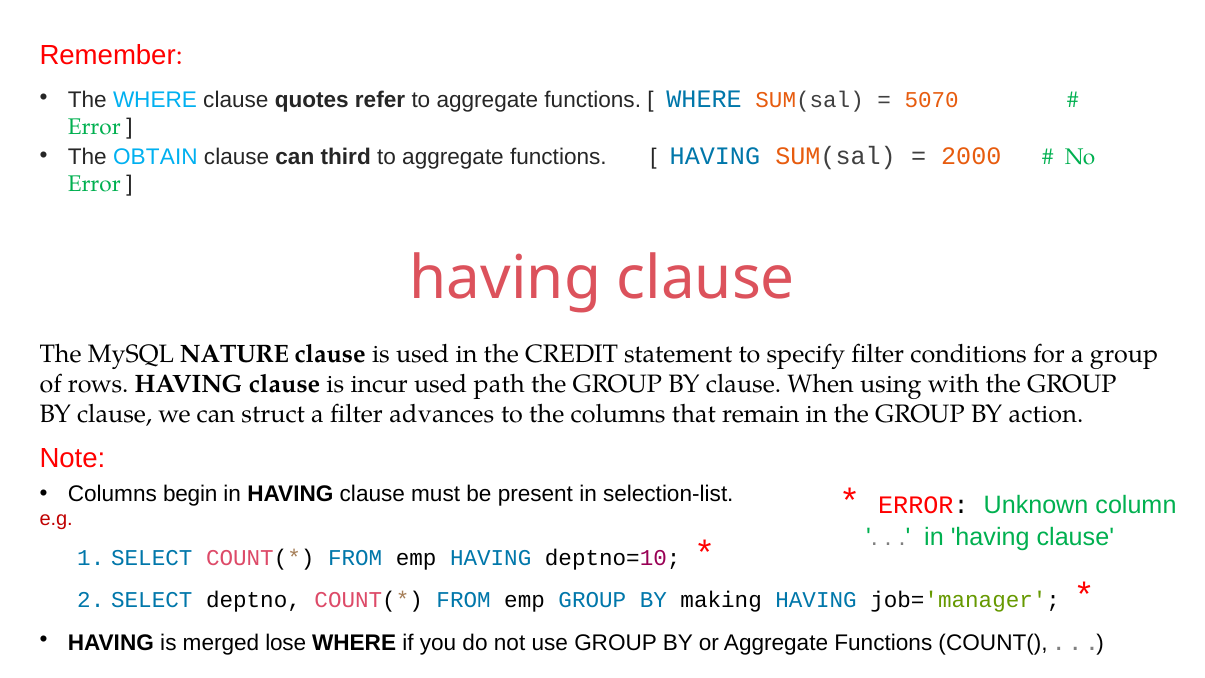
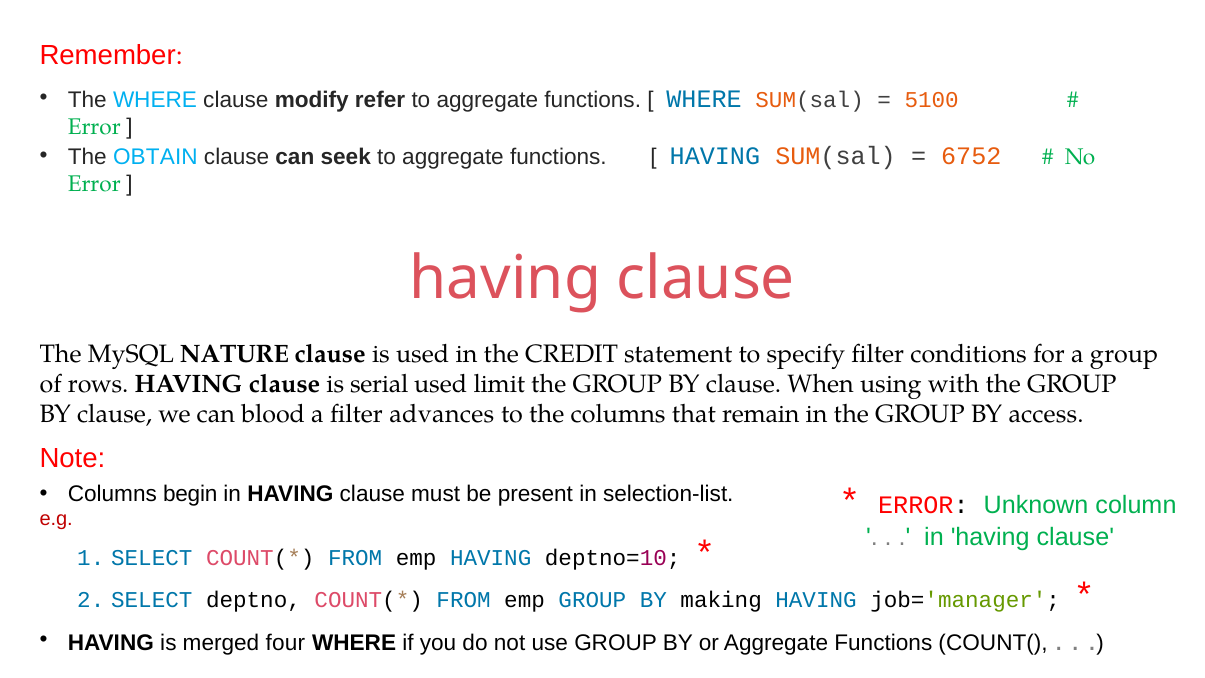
quotes: quotes -> modify
5070: 5070 -> 5100
third: third -> seek
2000: 2000 -> 6752
incur: incur -> serial
path: path -> limit
struct: struct -> blood
action: action -> access
lose: lose -> four
